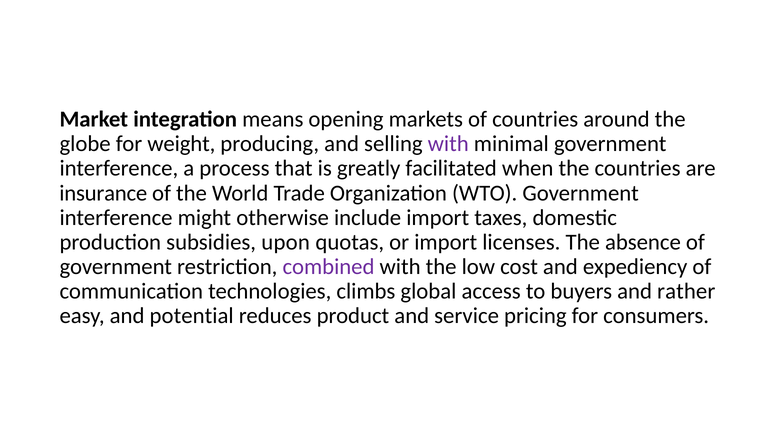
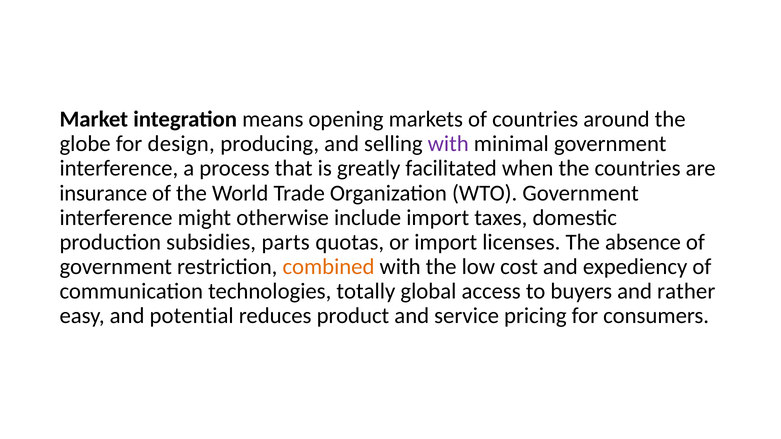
weight: weight -> design
upon: upon -> parts
combined colour: purple -> orange
climbs: climbs -> totally
